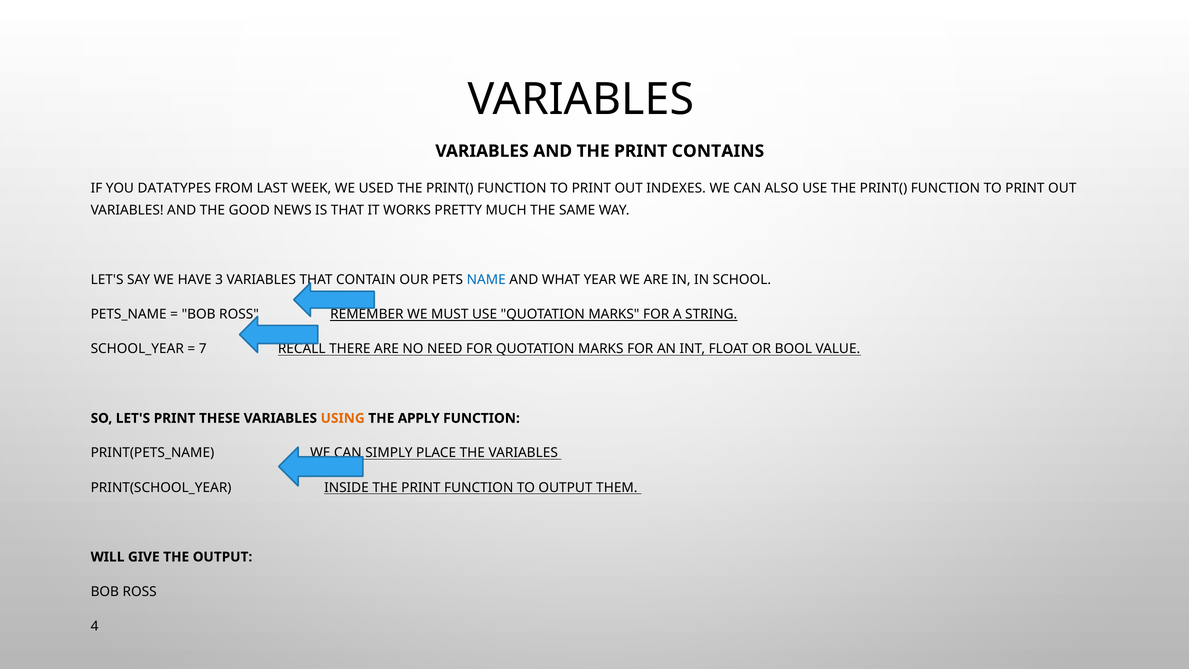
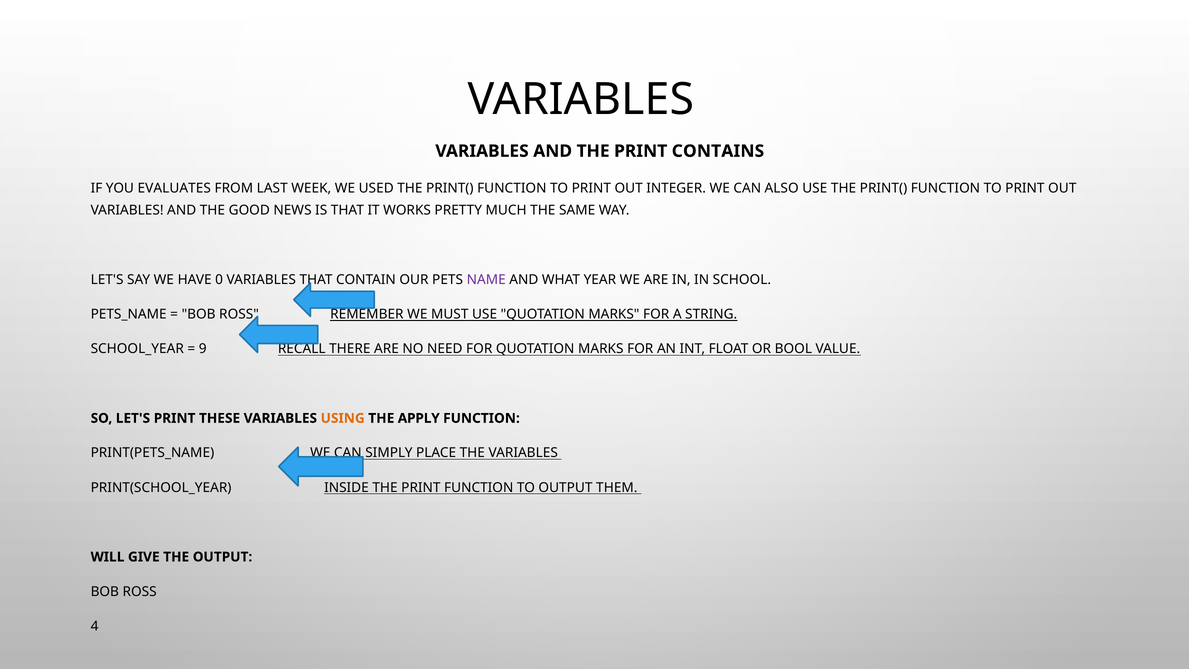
DATATYPES: DATATYPES -> EVALUATES
INDEXES: INDEXES -> INTEGER
3: 3 -> 0
NAME colour: blue -> purple
7: 7 -> 9
